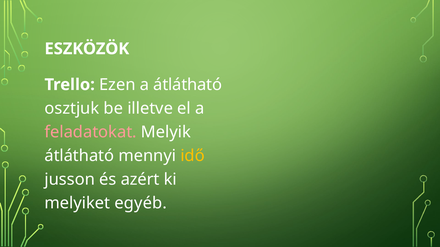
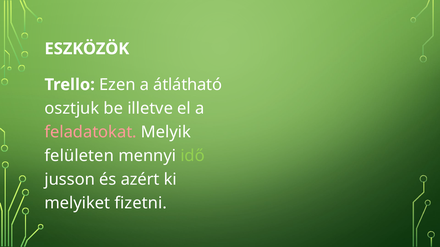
átlátható at (79, 156): átlátható -> felületen
idő colour: yellow -> light green
egyéb: egyéb -> fizetni
